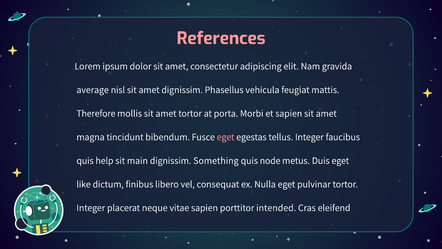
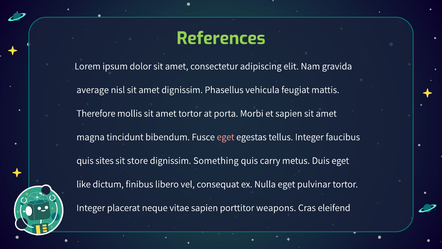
References colour: pink -> light green
help: help -> sites
main: main -> store
node: node -> carry
intended: intended -> weapons
